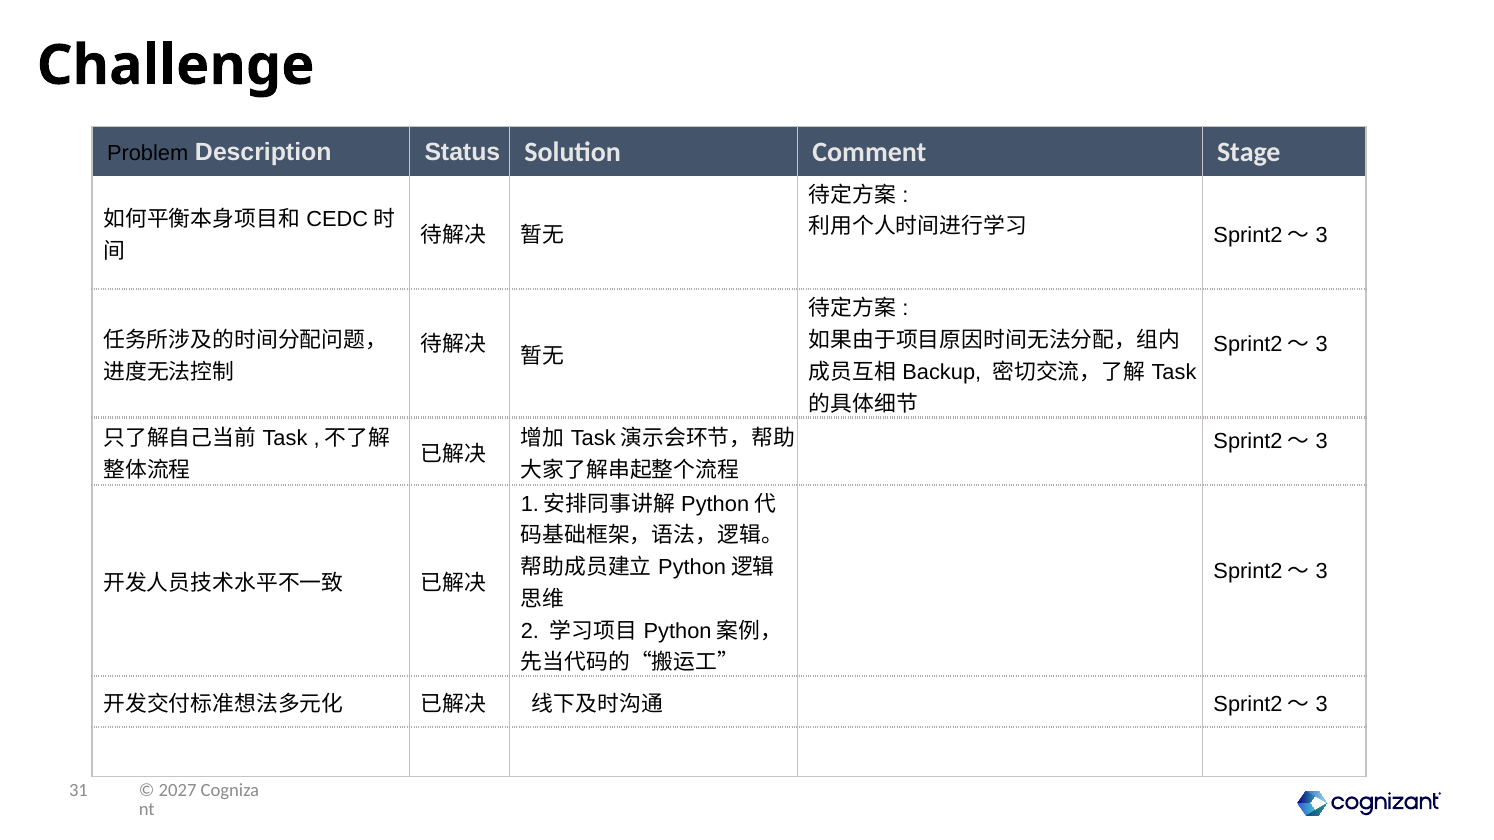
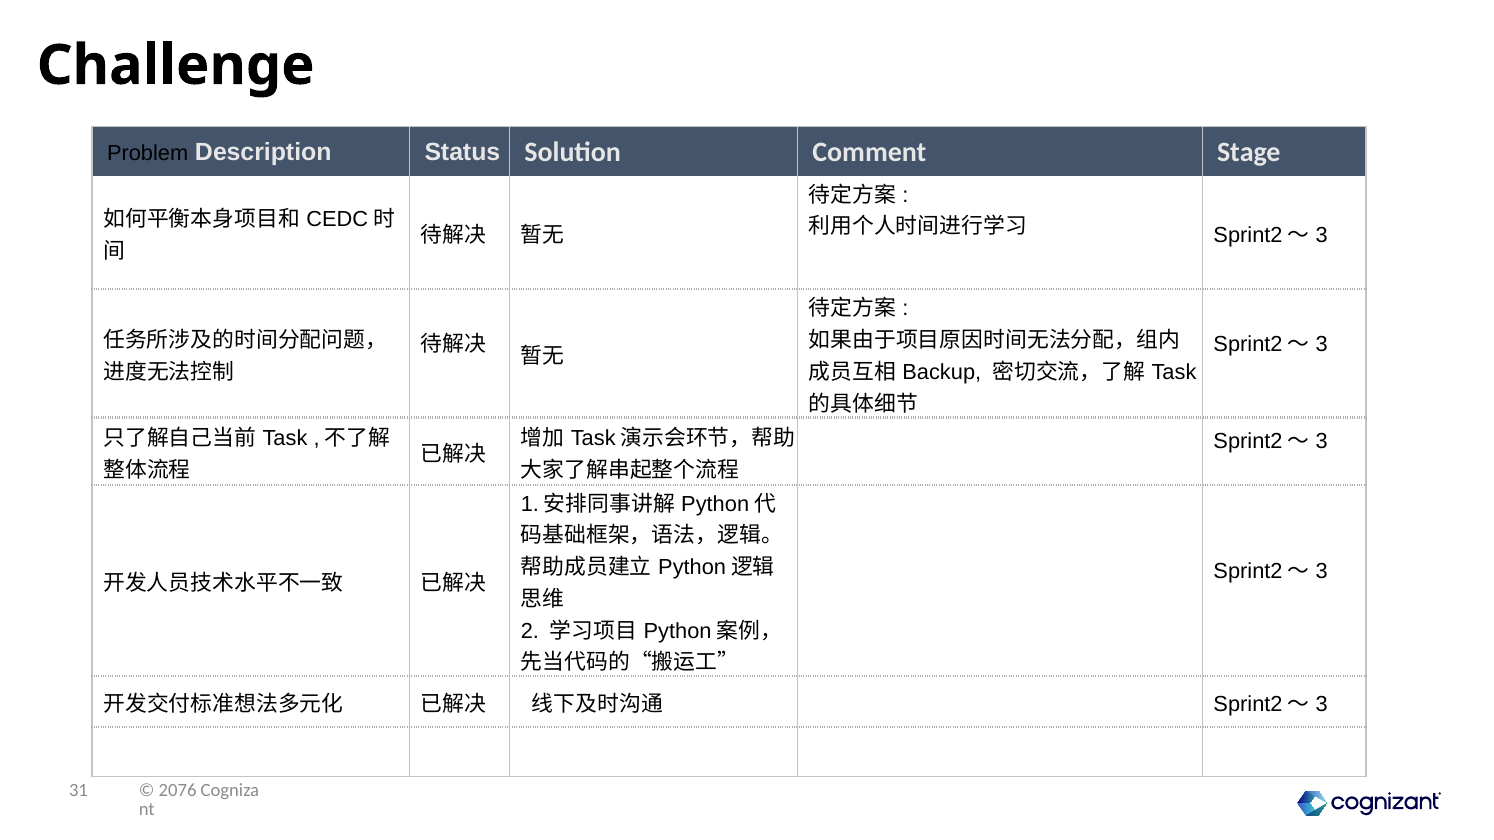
2027: 2027 -> 2076
